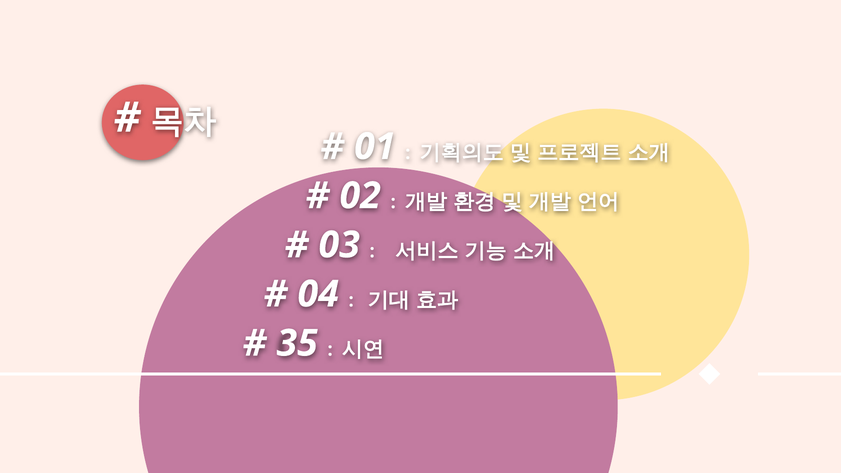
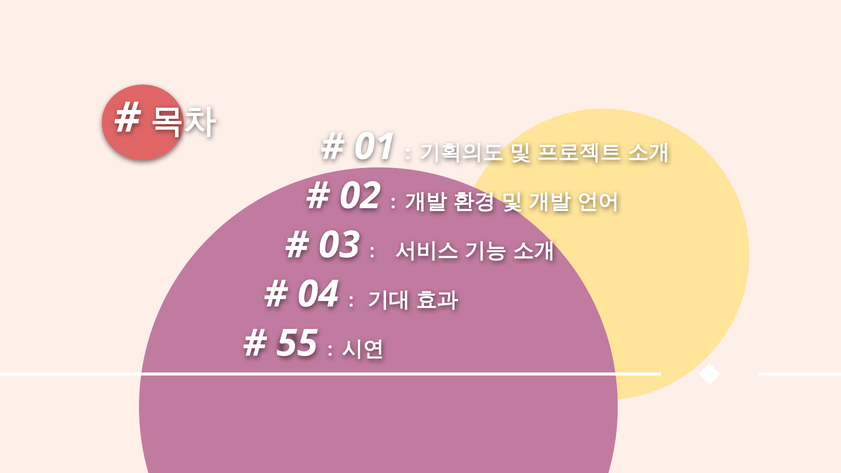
35: 35 -> 55
